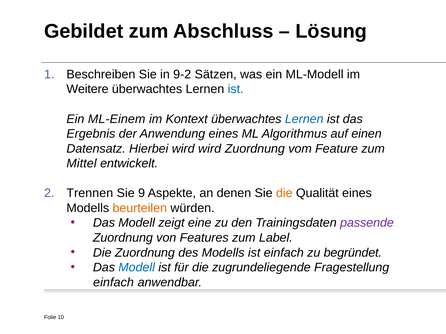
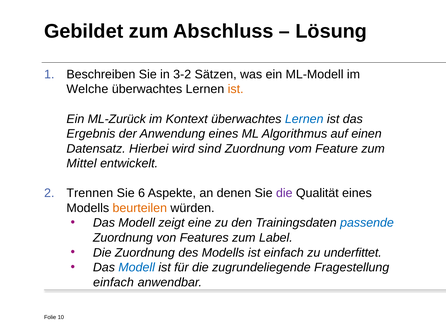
9-2: 9-2 -> 3-2
Weitere: Weitere -> Welche
ist at (236, 89) colour: blue -> orange
ML-Einem: ML-Einem -> ML-Zurück
wird wird: wird -> sind
9: 9 -> 6
die at (284, 193) colour: orange -> purple
passende colour: purple -> blue
begründet: begründet -> underfittet
